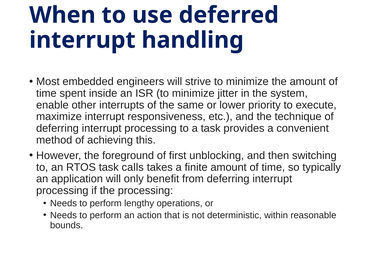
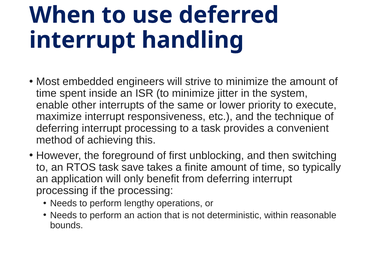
calls: calls -> save
